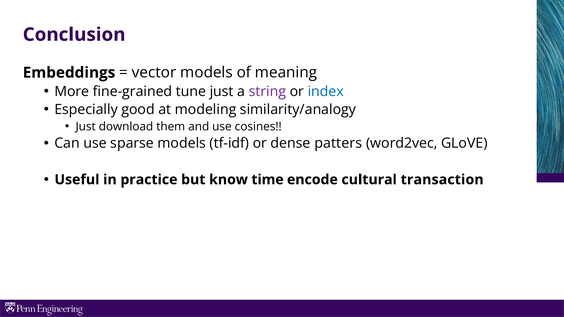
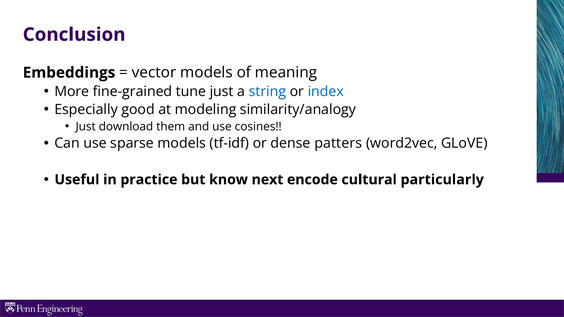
string colour: purple -> blue
time: time -> next
transaction: transaction -> particularly
